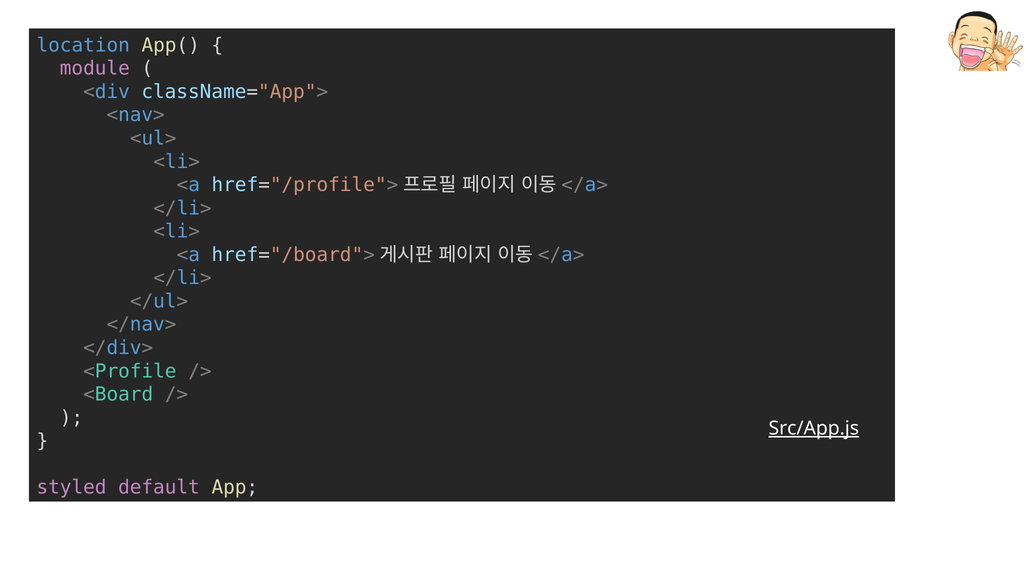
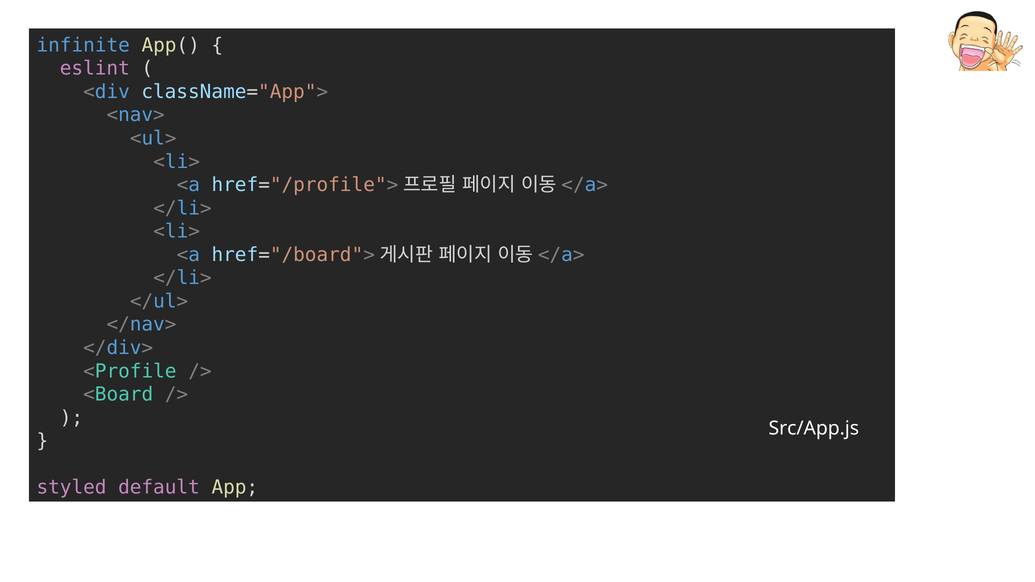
location: location -> infinite
module: module -> eslint
Src/App.js underline: present -> none
